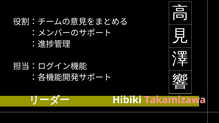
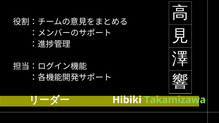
Takamizawa colour: pink -> light green
